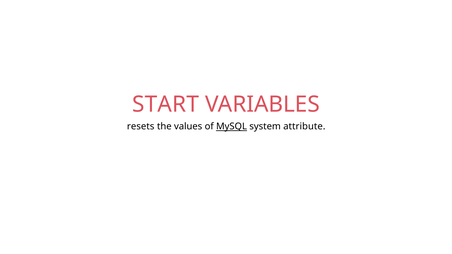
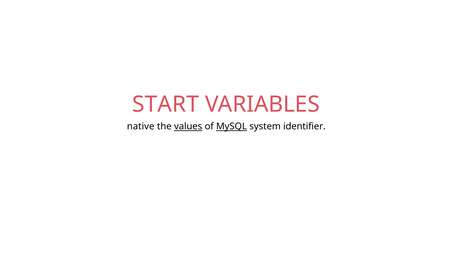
resets: resets -> native
values underline: none -> present
attribute: attribute -> identifier
